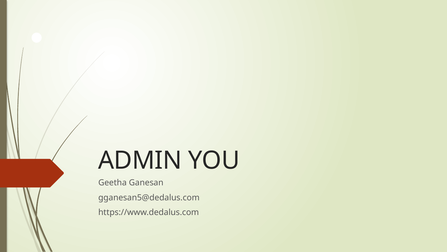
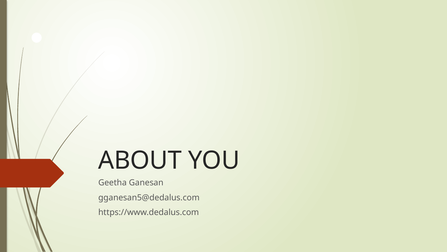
ADMIN: ADMIN -> ABOUT
